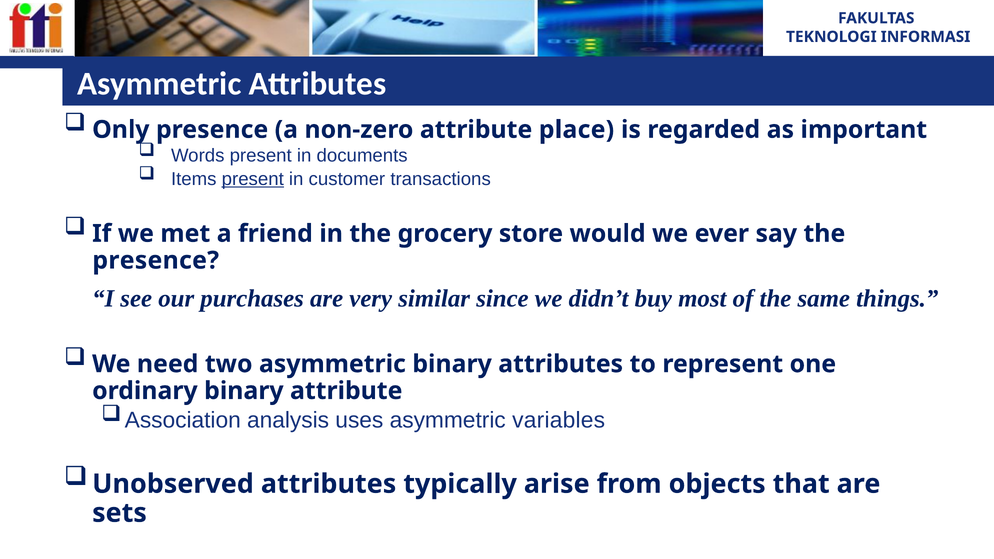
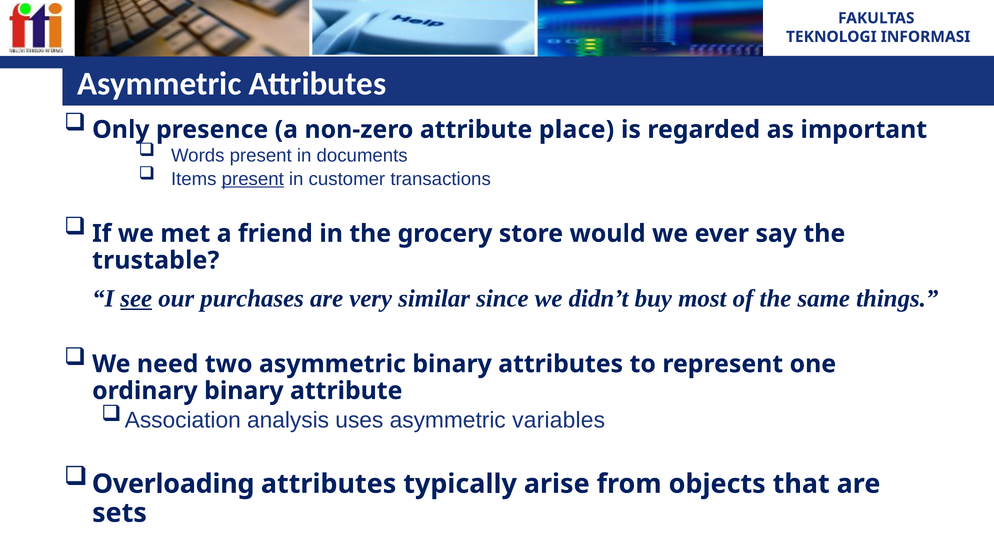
presence at (156, 260): presence -> trustable
see underline: none -> present
Unobserved: Unobserved -> Overloading
